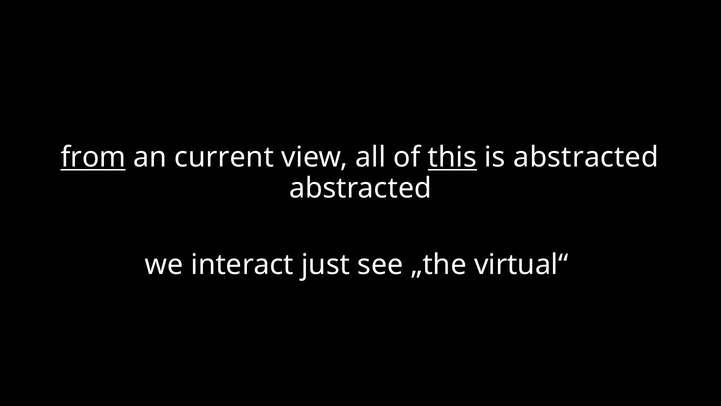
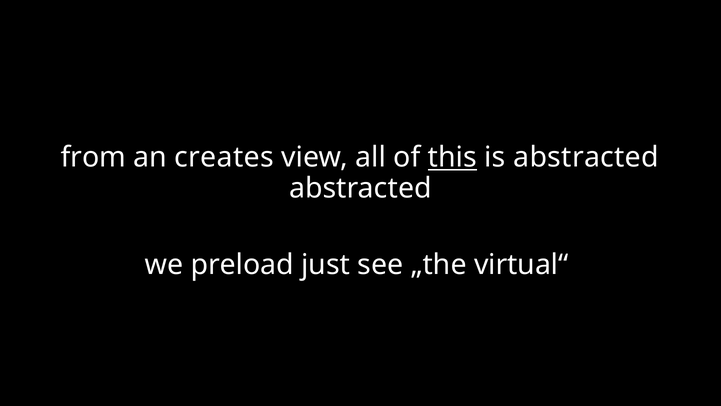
from underline: present -> none
current: current -> creates
interact: interact -> preload
